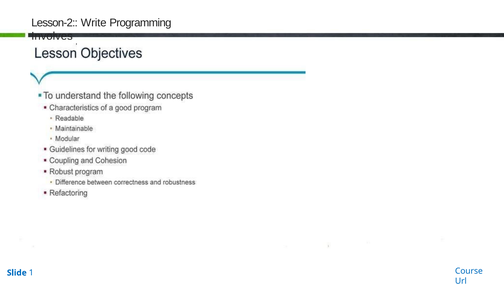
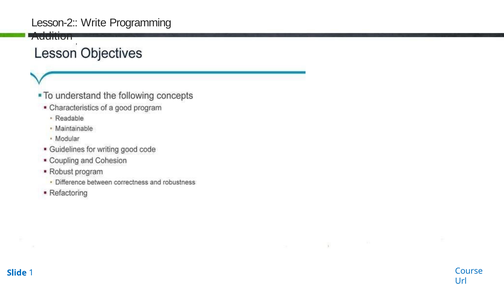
Involves: Involves -> Addition
